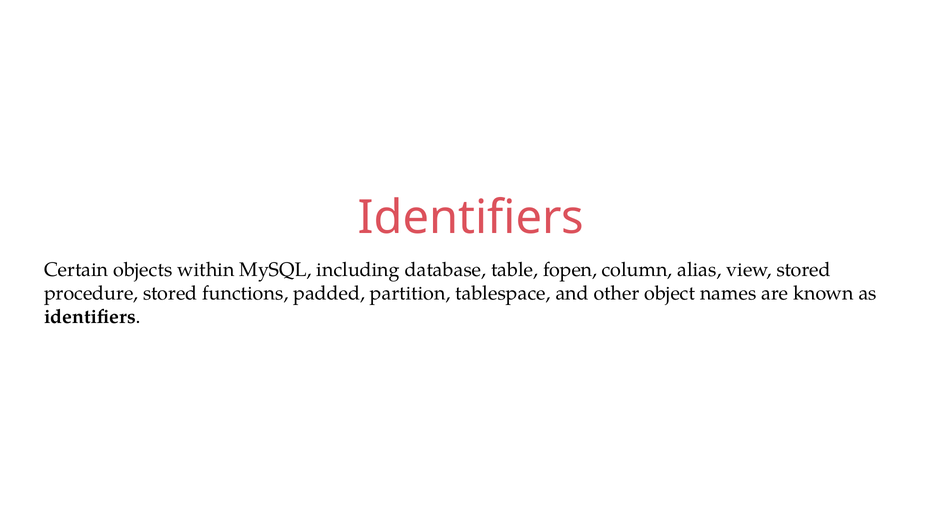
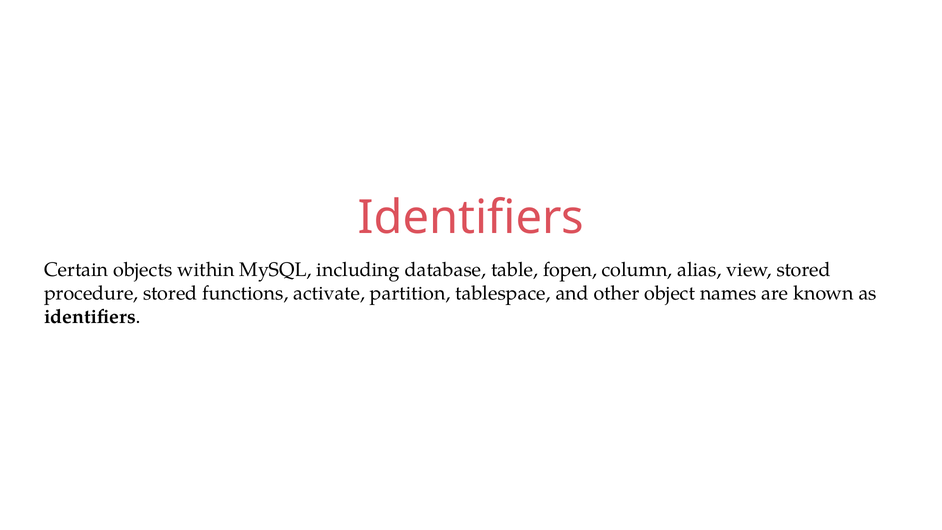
padded: padded -> activate
